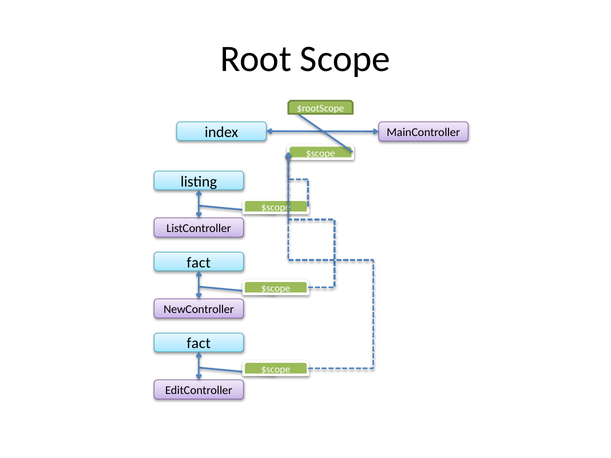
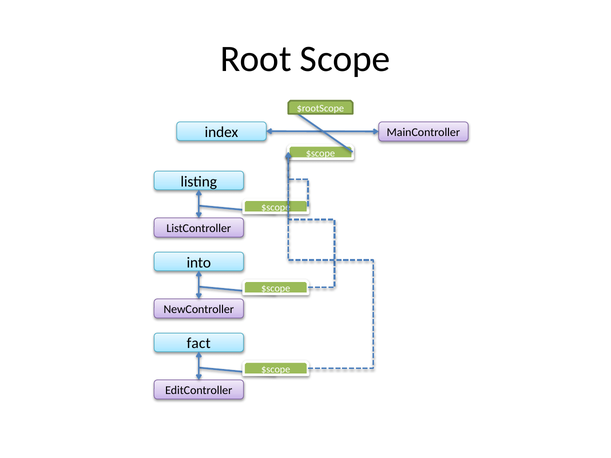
fact at (199, 263): fact -> into
